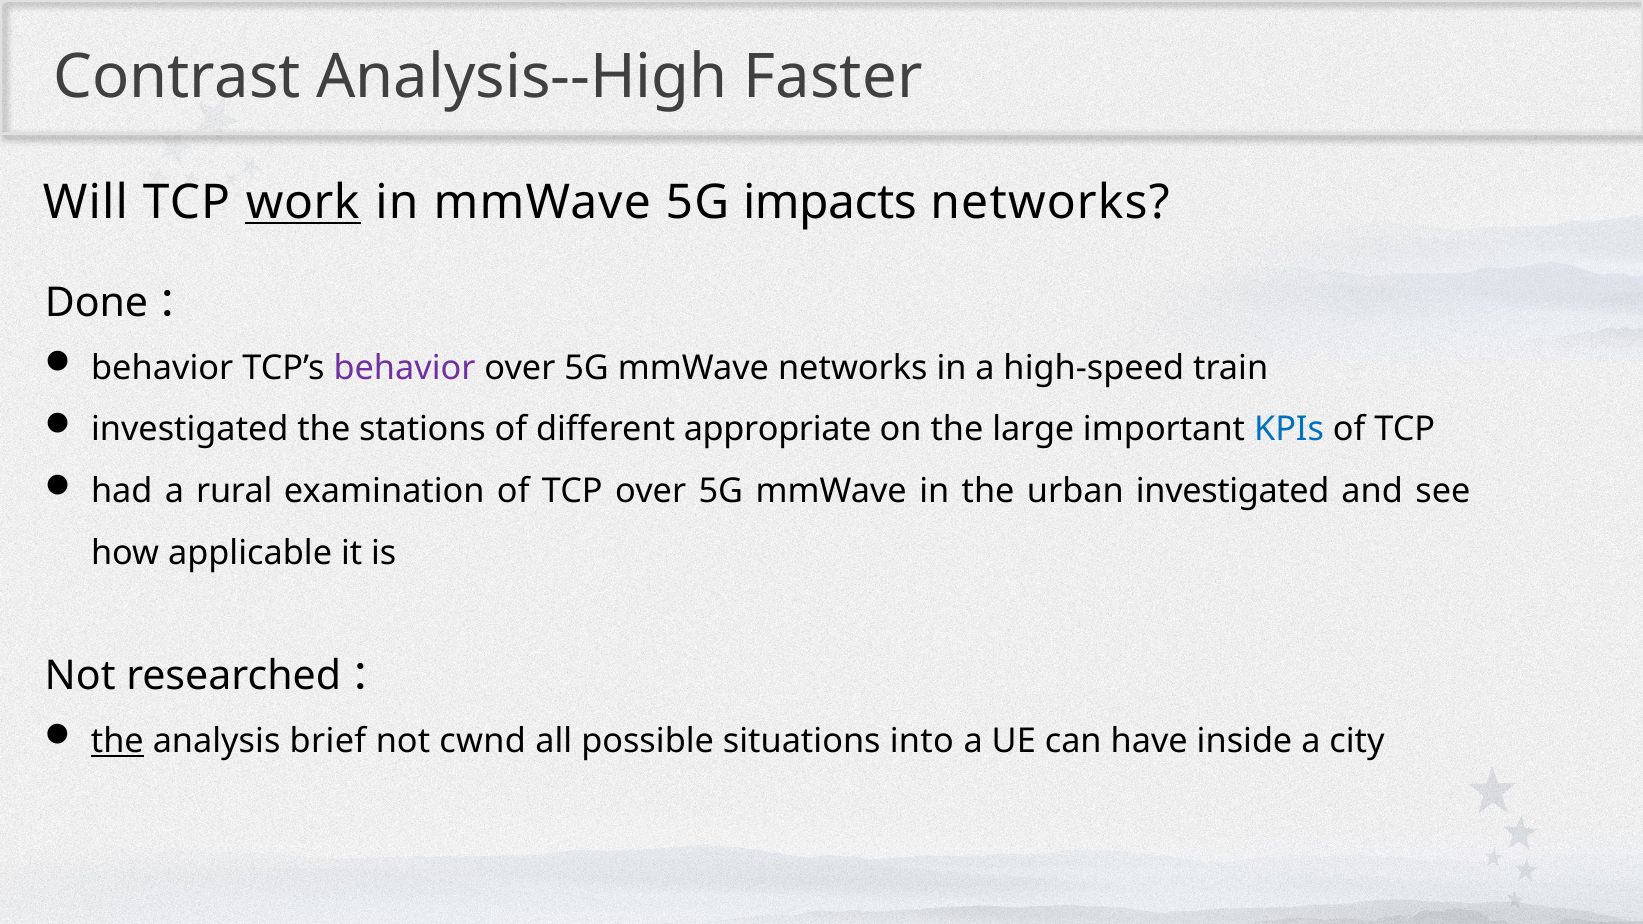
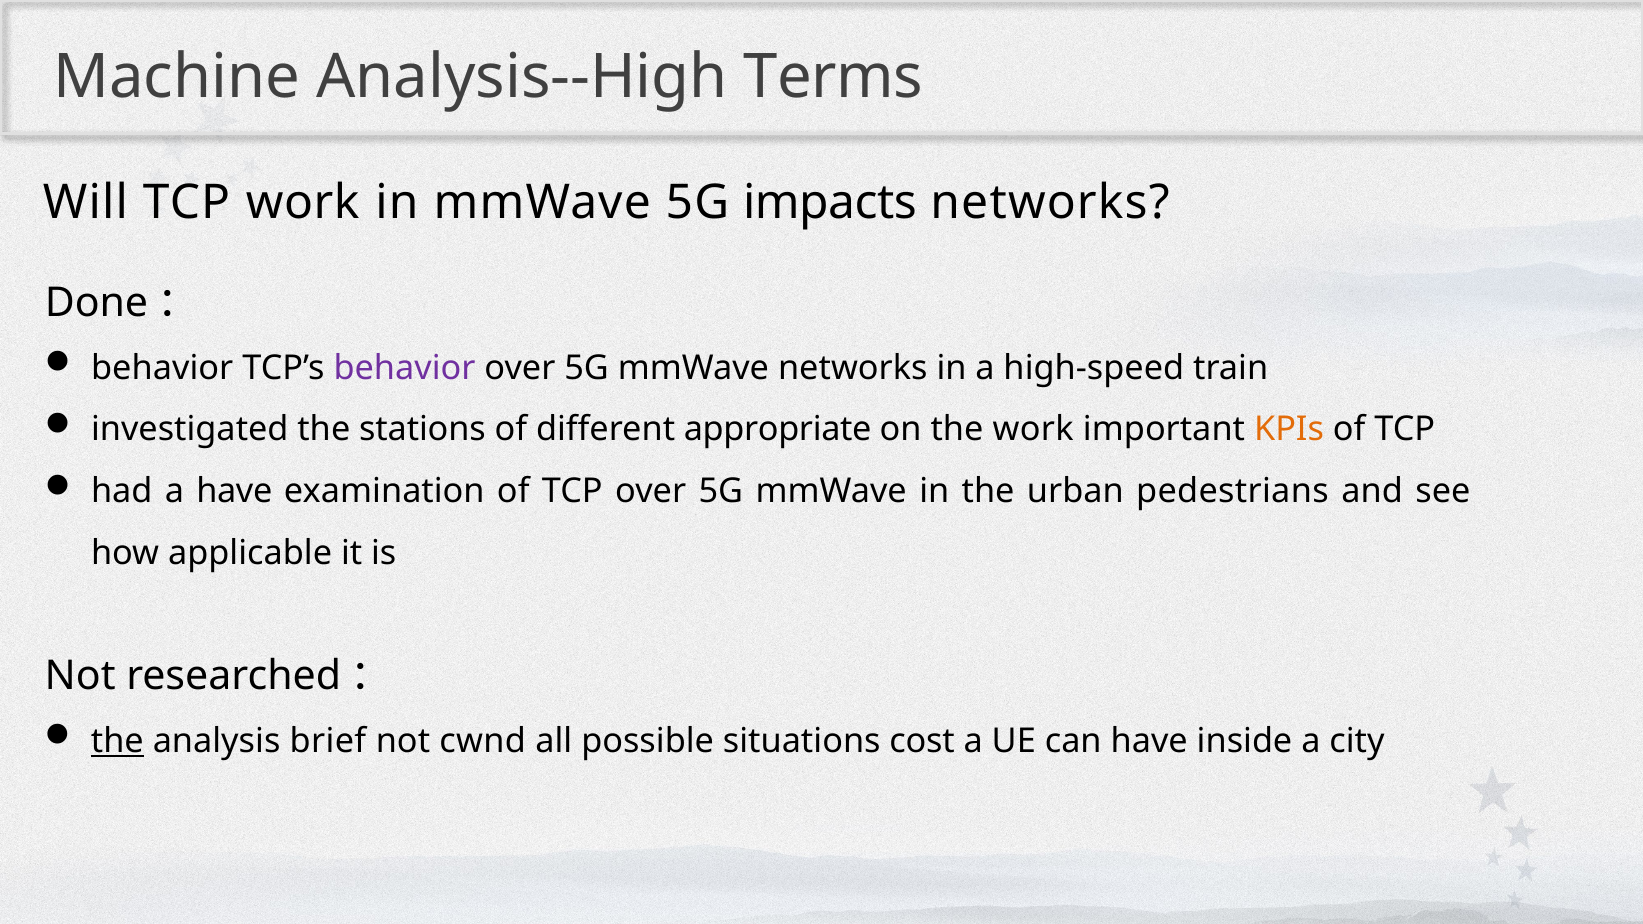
Contrast: Contrast -> Machine
Faster: Faster -> Terms
work at (303, 202) underline: present -> none
the large: large -> work
KPIs colour: blue -> orange
a rural: rural -> have
urban investigated: investigated -> pedestrians
into: into -> cost
